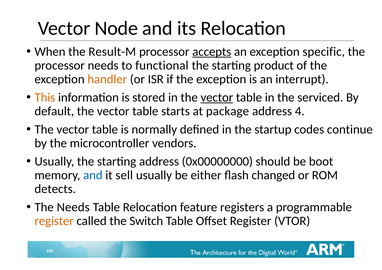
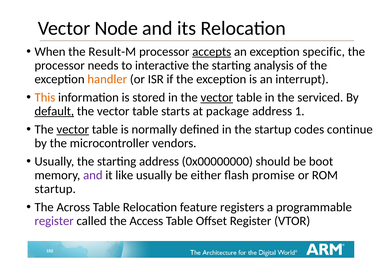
functional: functional -> interactive
product: product -> analysis
default underline: none -> present
4: 4 -> 1
vector at (73, 129) underline: none -> present
and at (93, 175) colour: blue -> purple
sell: sell -> like
changed: changed -> promise
detects at (55, 189): detects -> startup
The Needs: Needs -> Across
register at (54, 221) colour: orange -> purple
Switch: Switch -> Access
